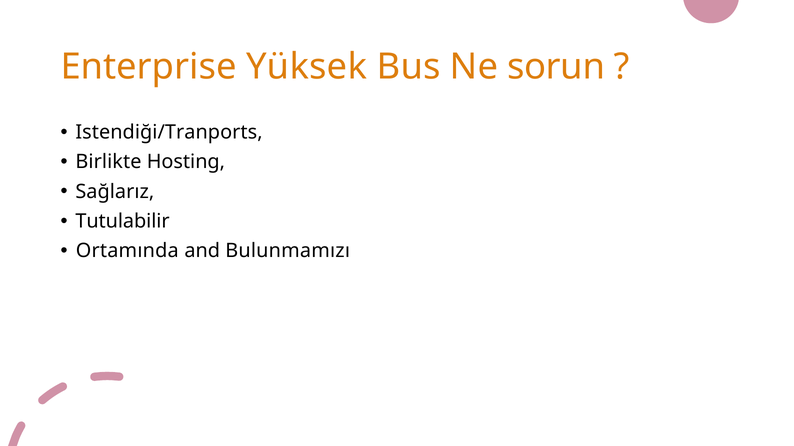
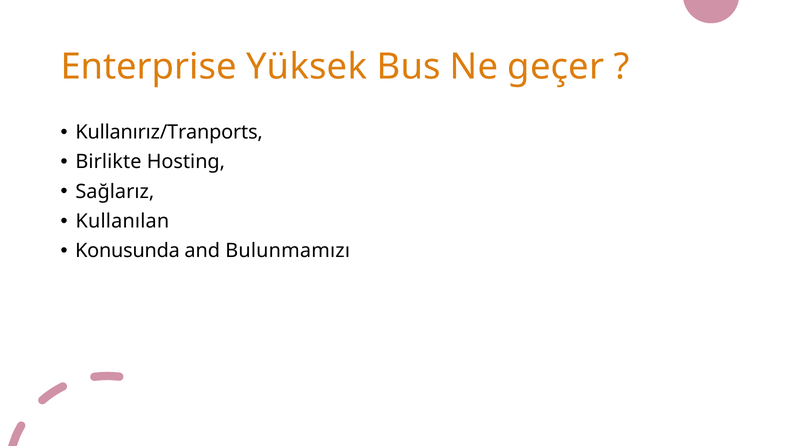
sorun: sorun -> geçer
Istendiği/Tranports: Istendiği/Tranports -> Kullanırız/Tranports
Tutulabilir: Tutulabilir -> Kullanılan
Ortamında: Ortamında -> Konusunda
